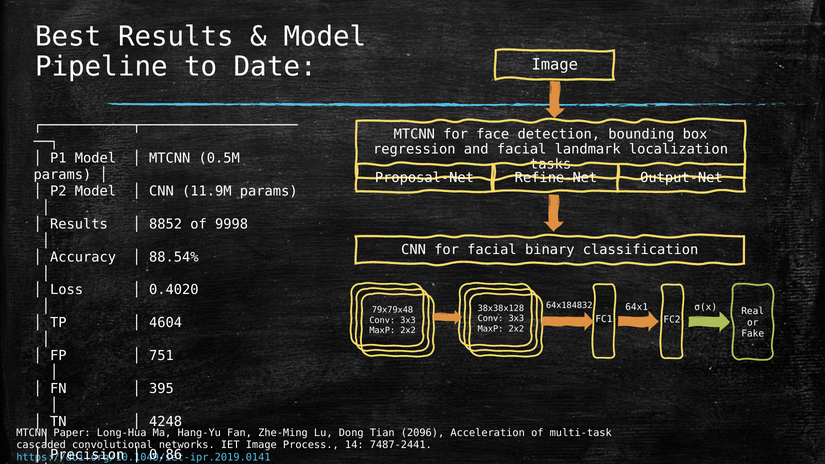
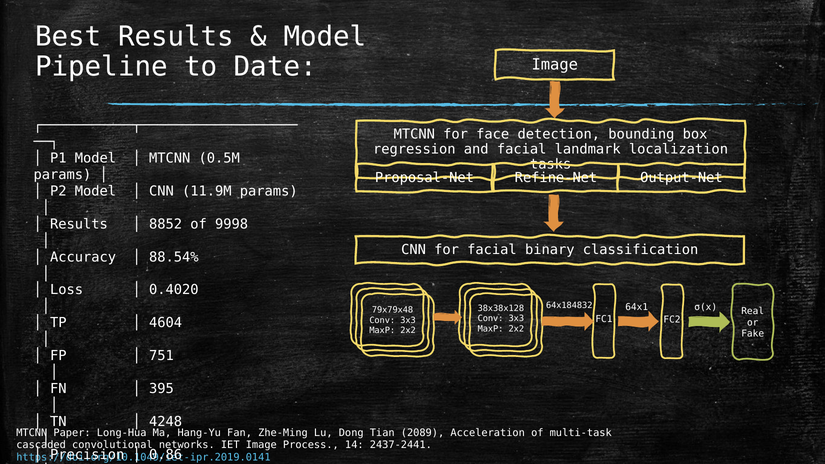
2096: 2096 -> 2089
7487-2441: 7487-2441 -> 2437-2441
